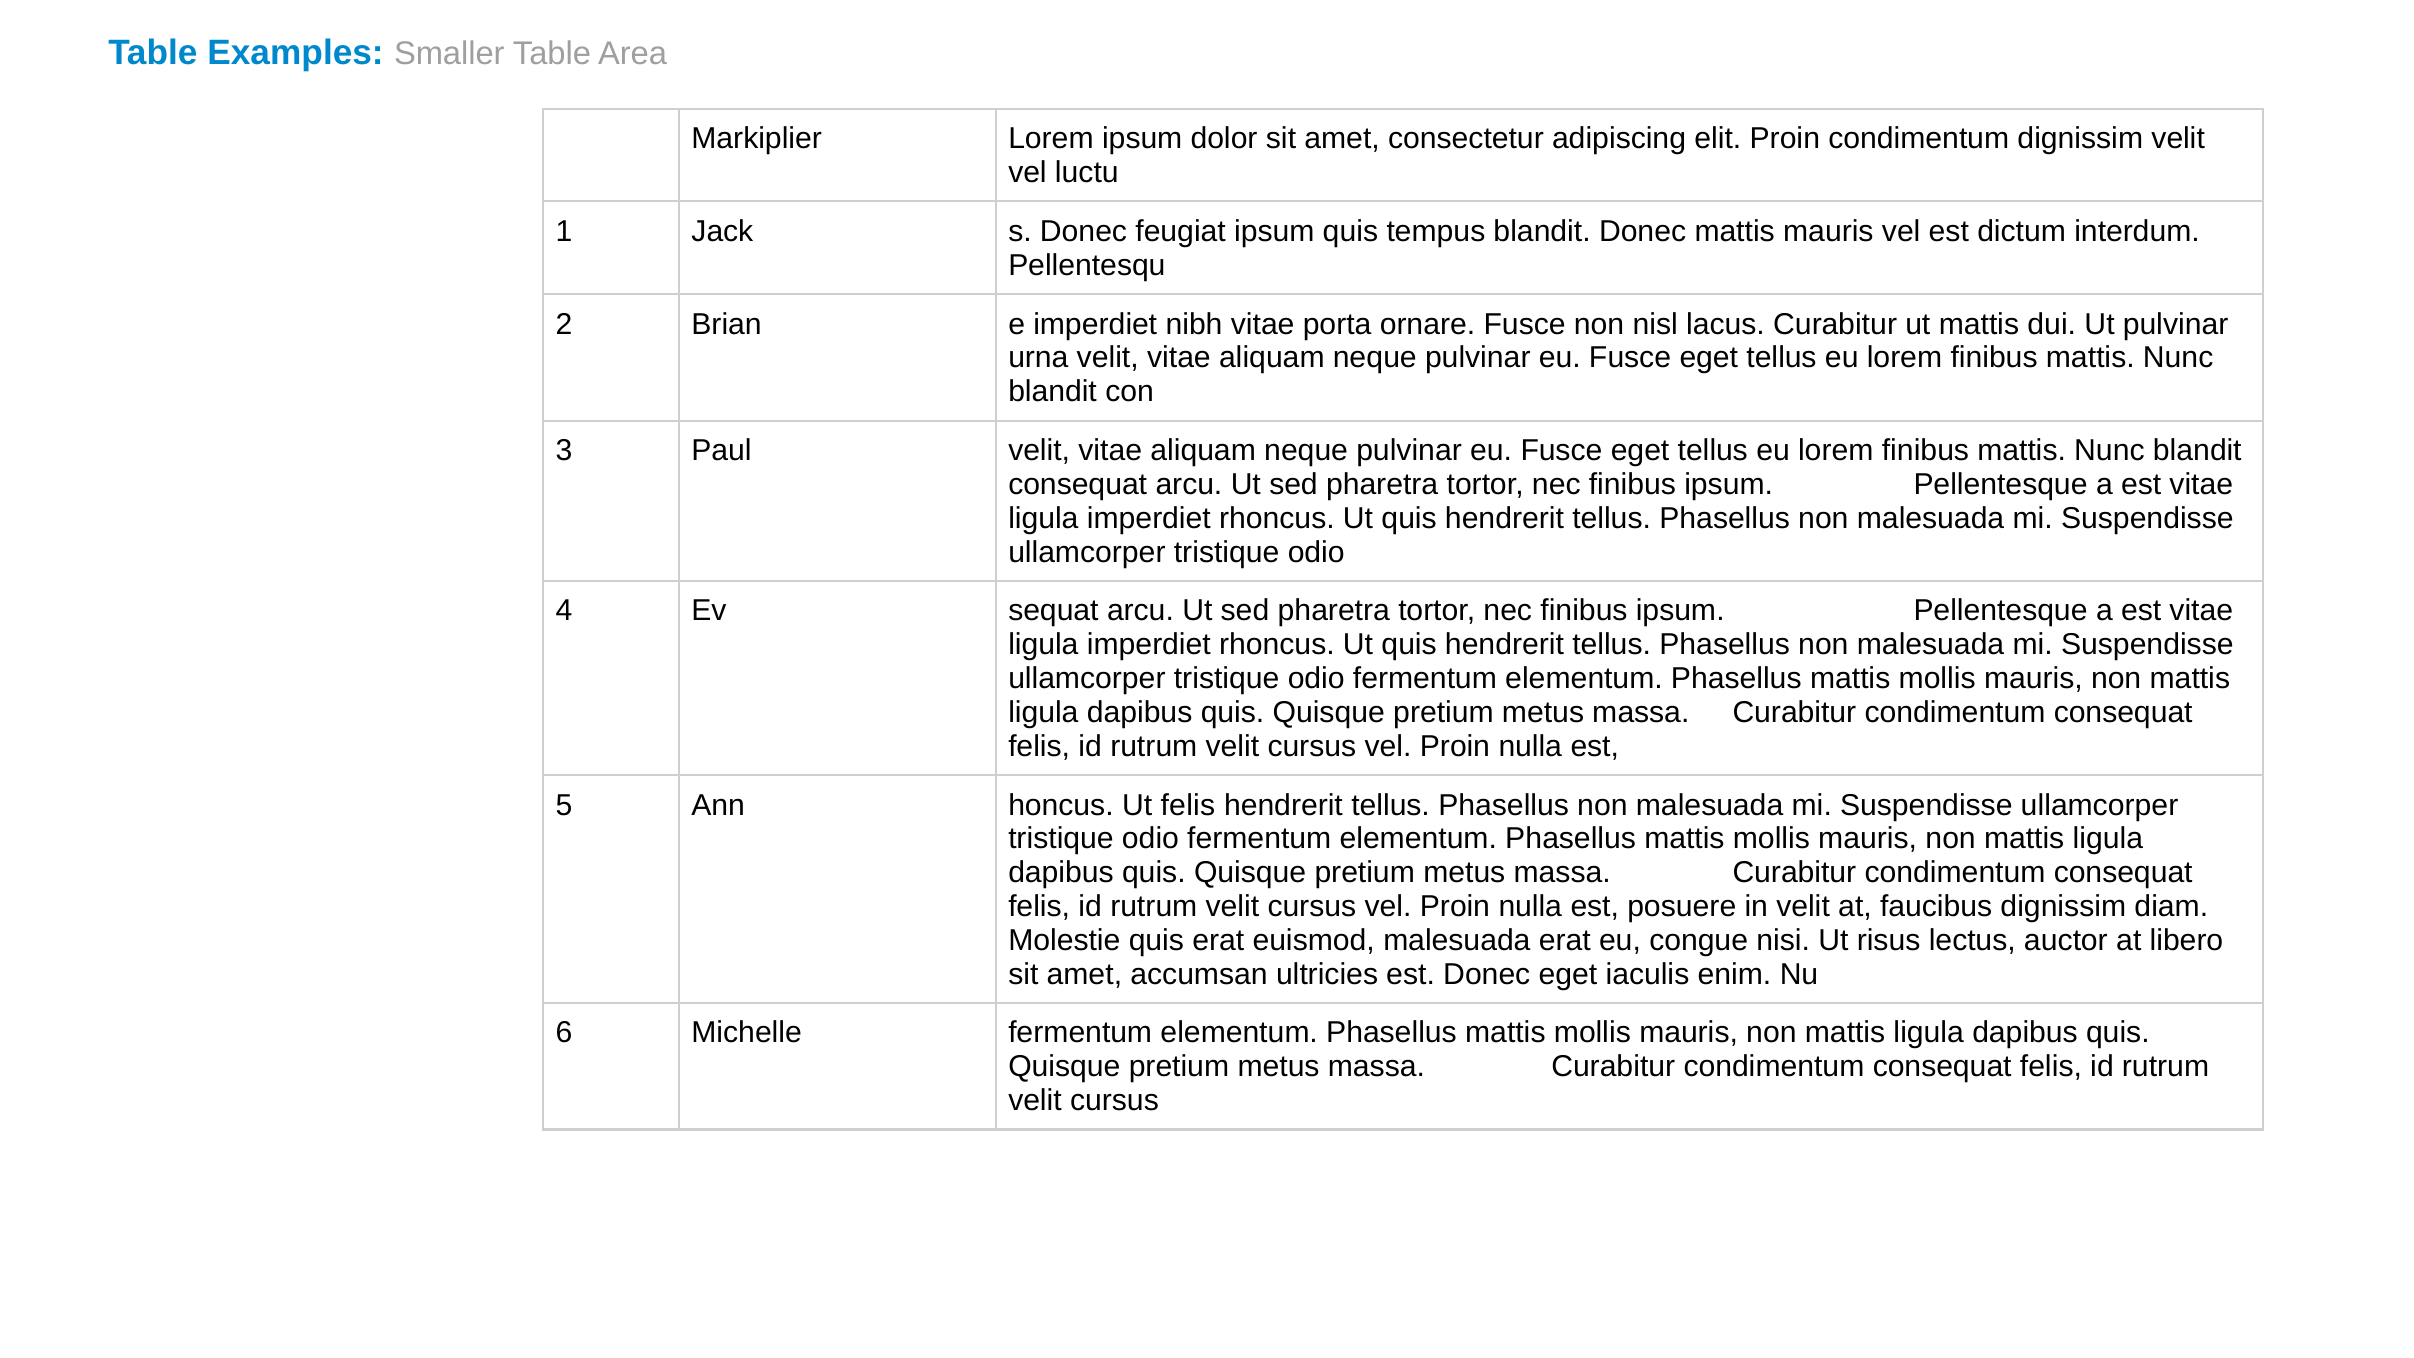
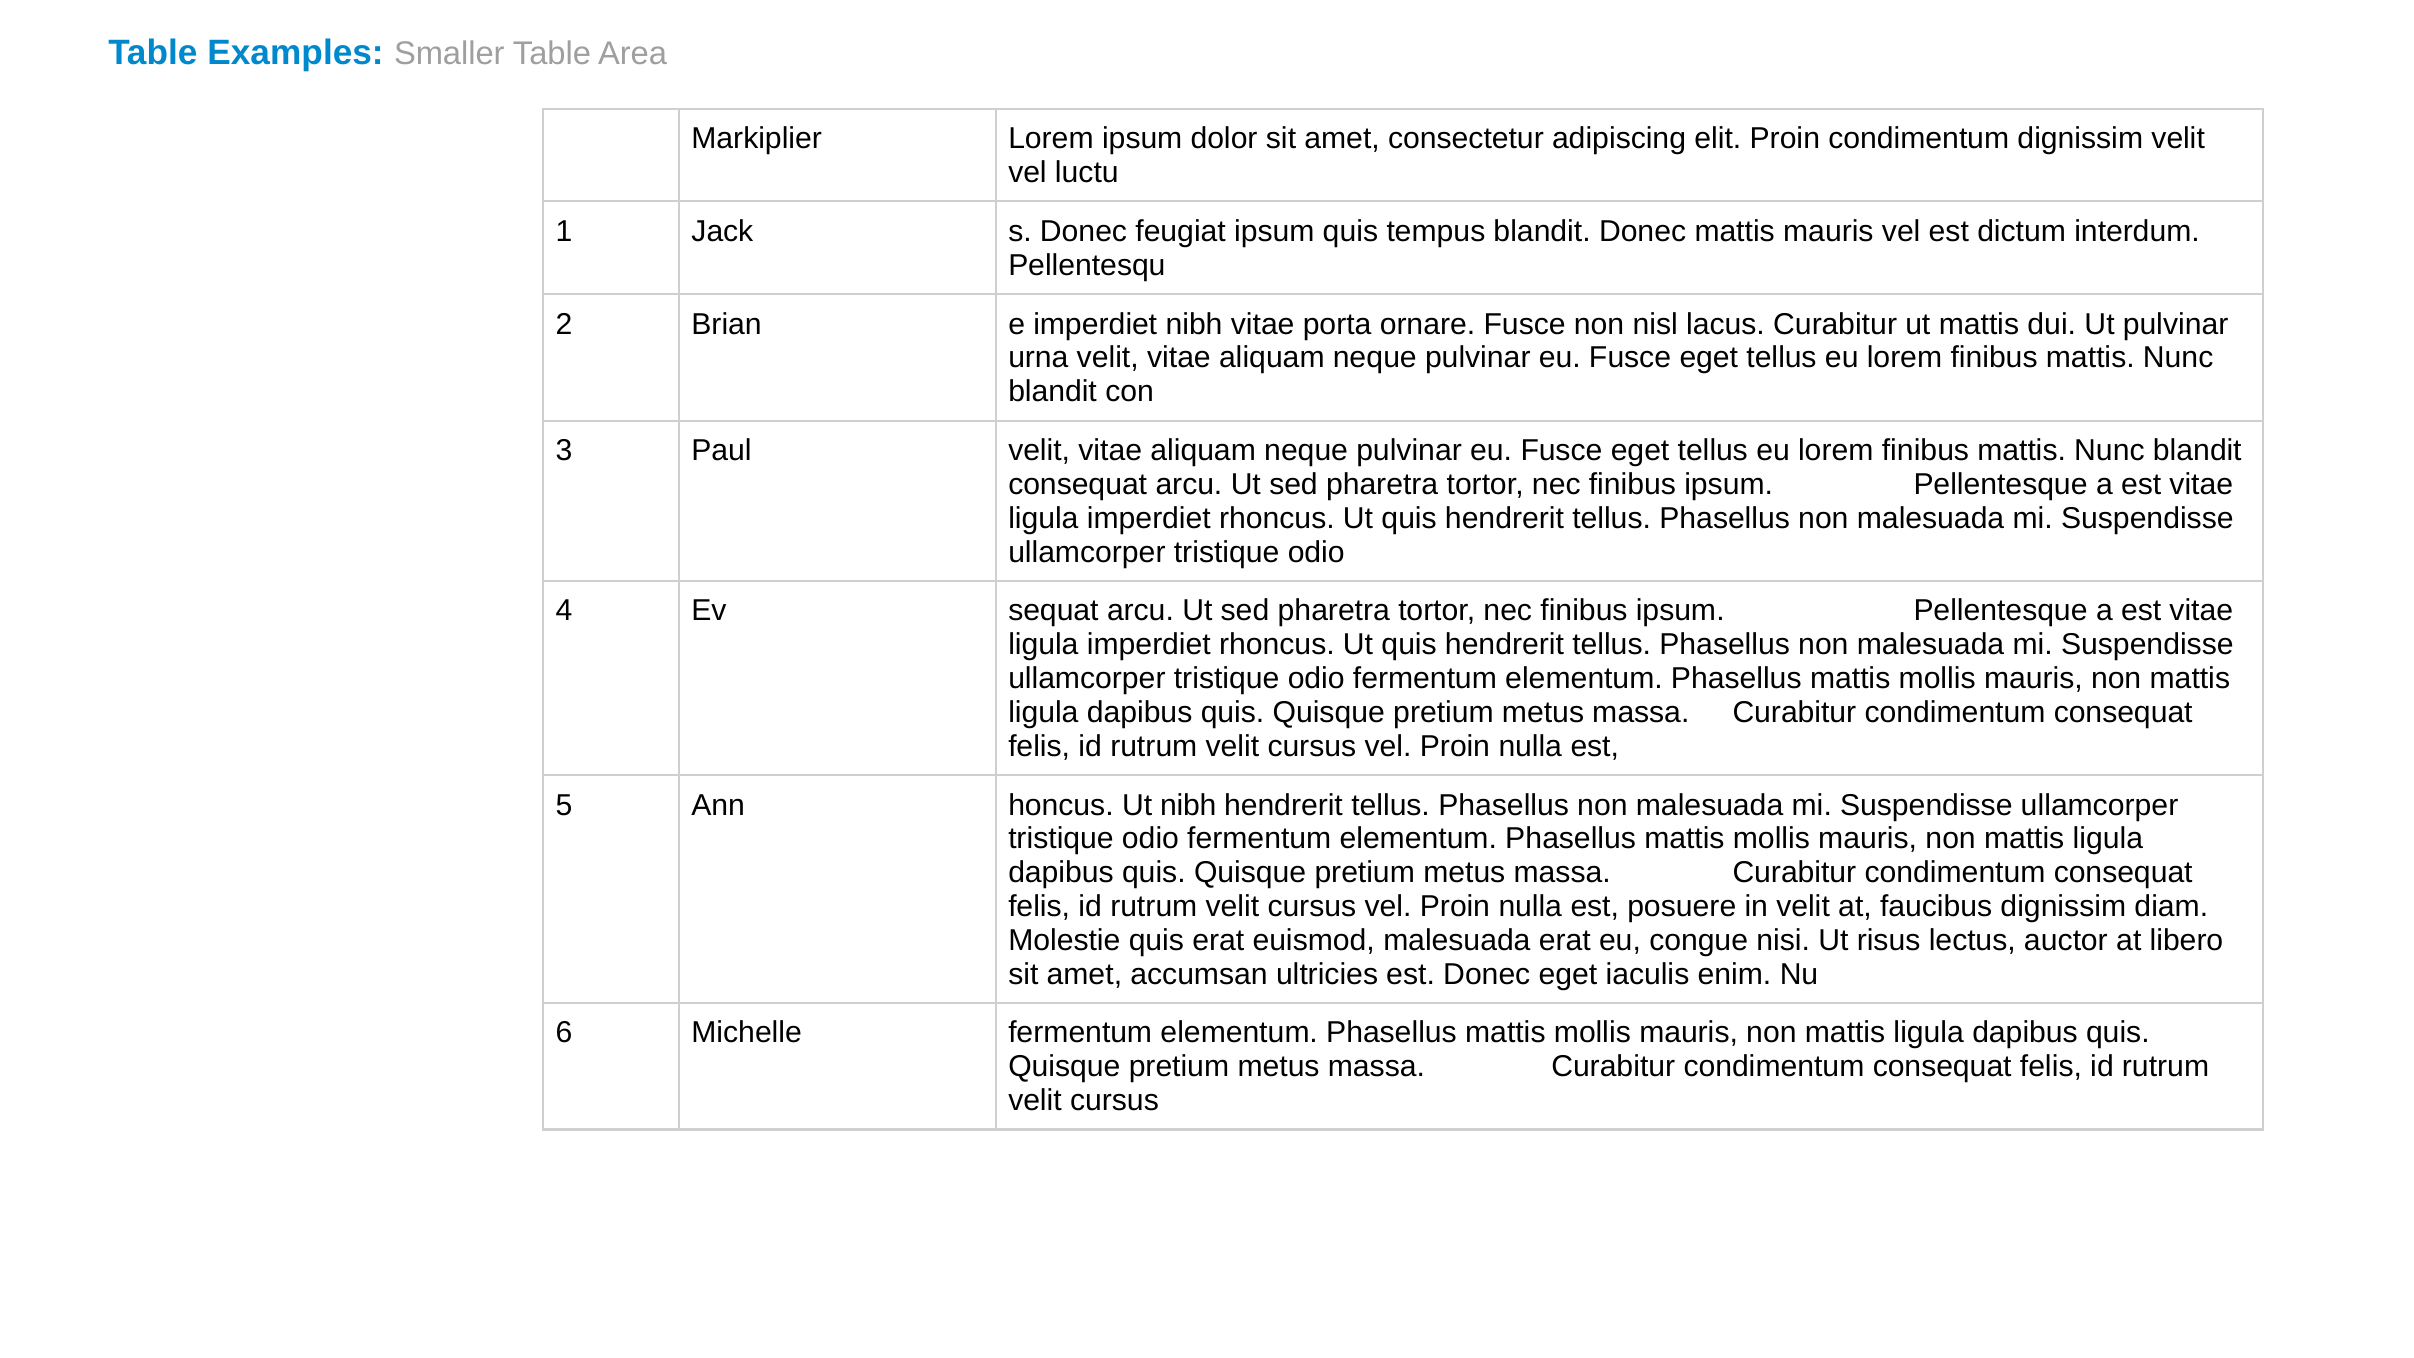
Ut felis: felis -> nibh
